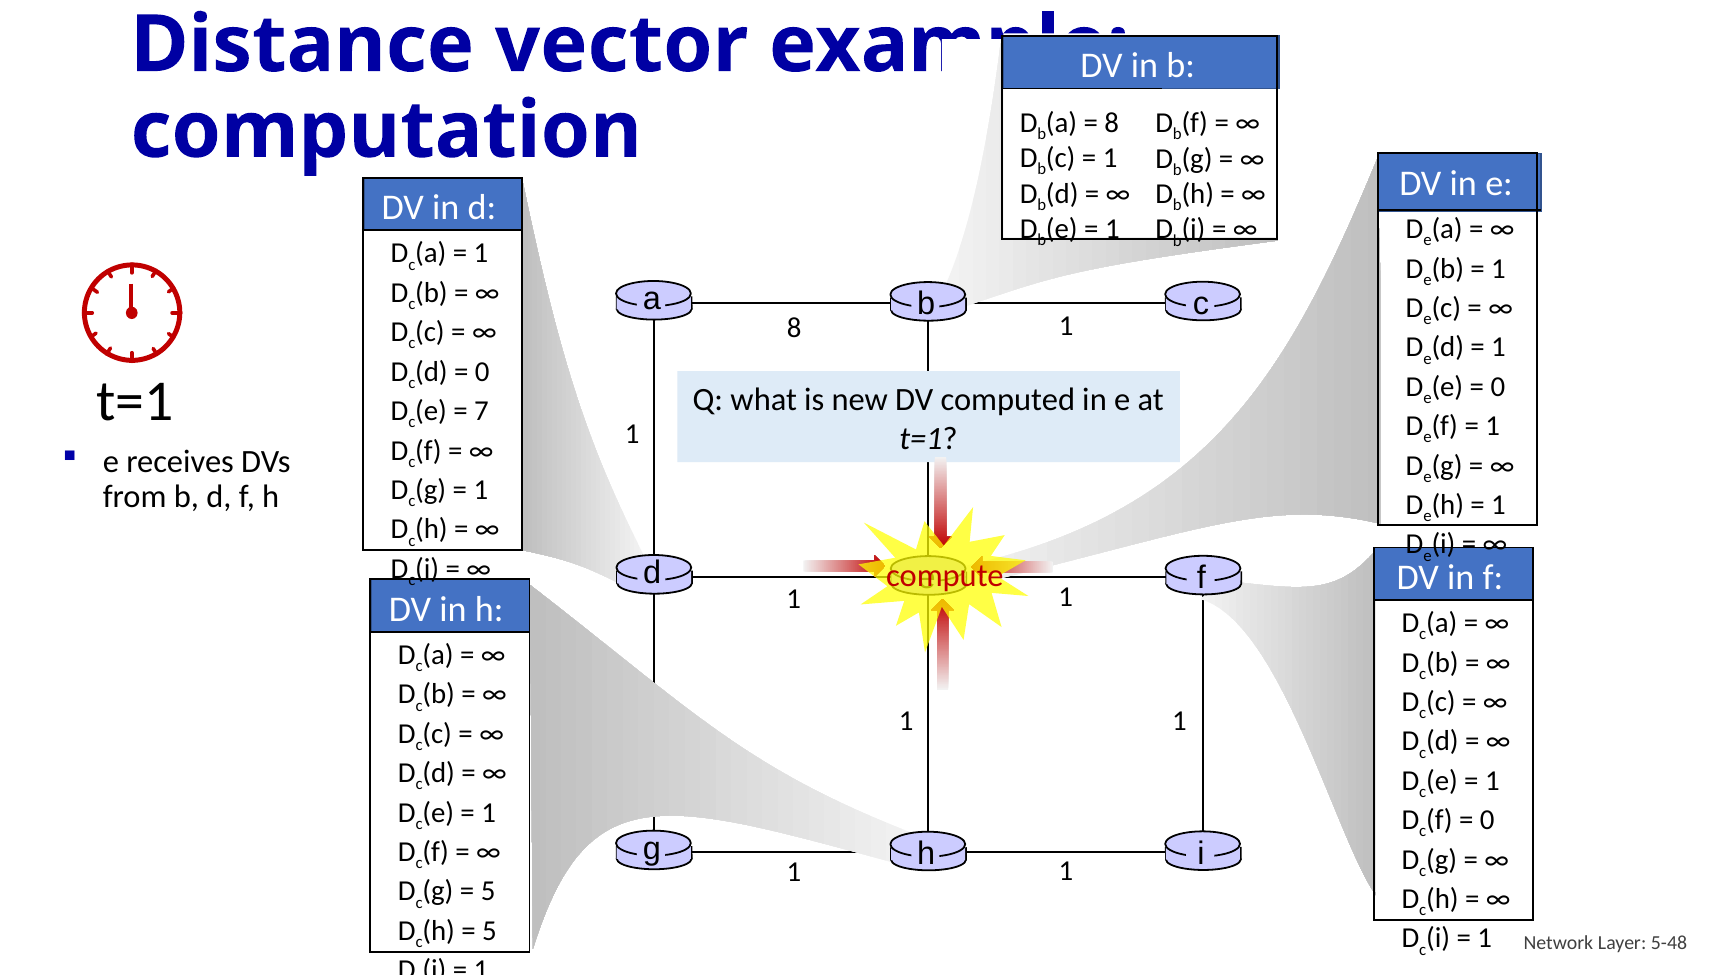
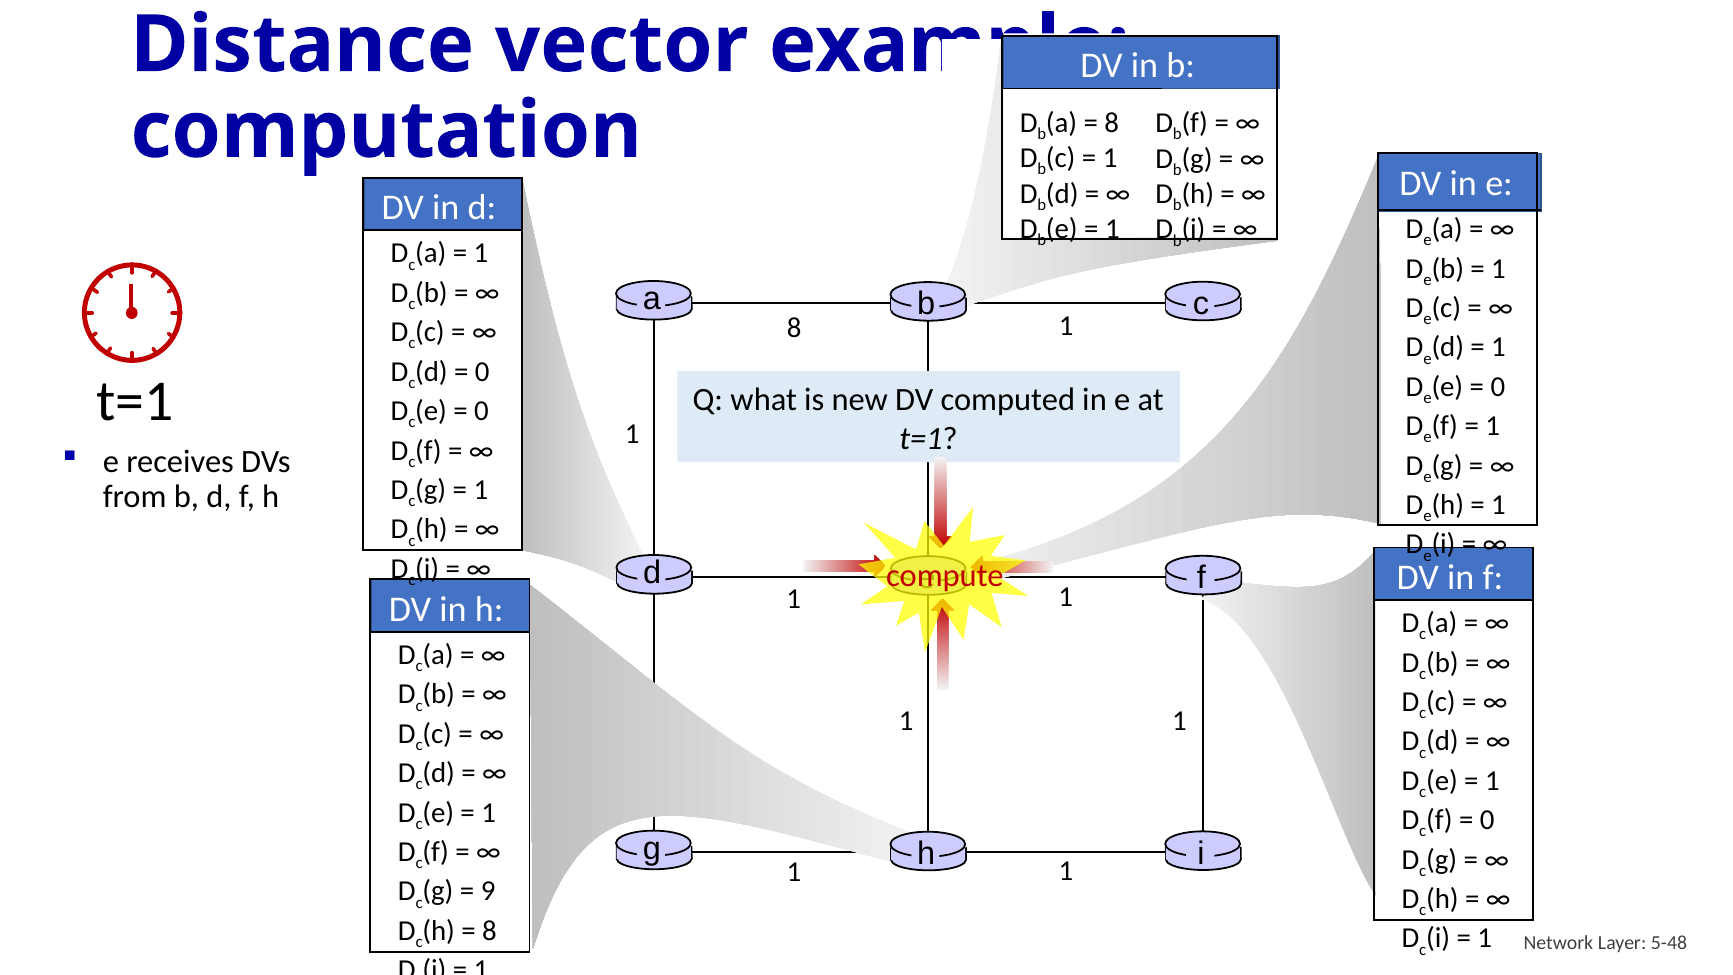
7 at (482, 411): 7 -> 0
5 at (488, 891): 5 -> 9
5 at (489, 931): 5 -> 8
